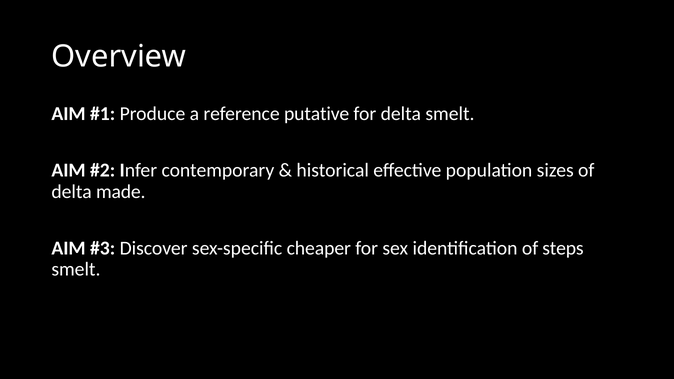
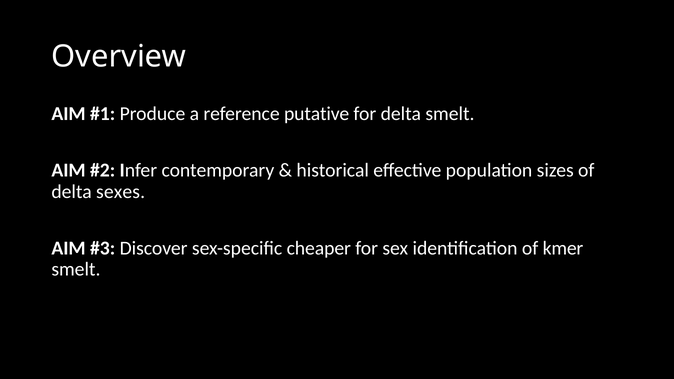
made: made -> sexes
steps: steps -> kmer
